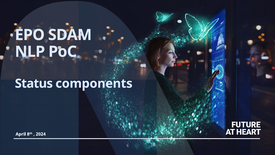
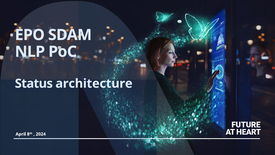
components: components -> architecture
